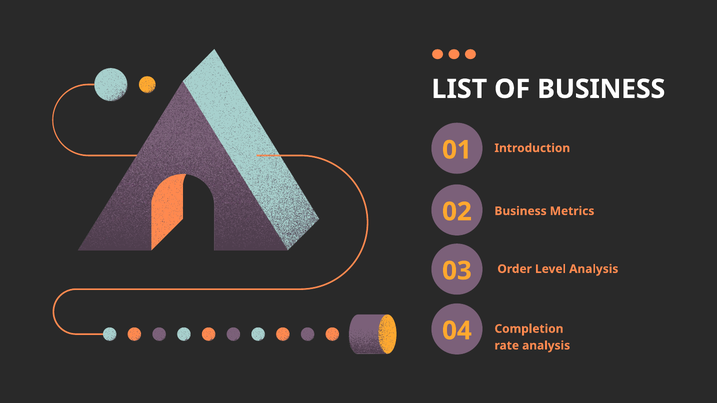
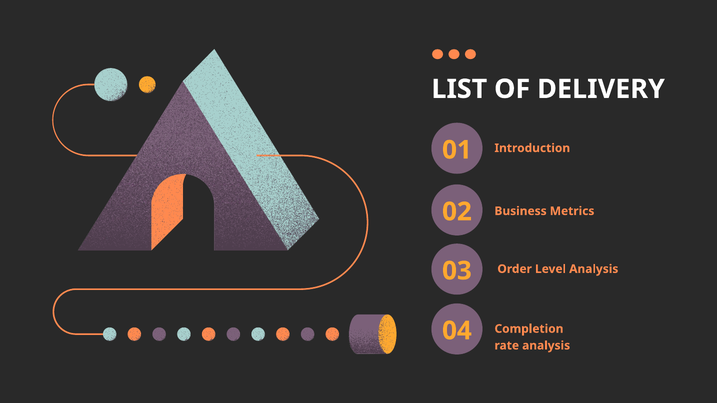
OF BUSINESS: BUSINESS -> DELIVERY
